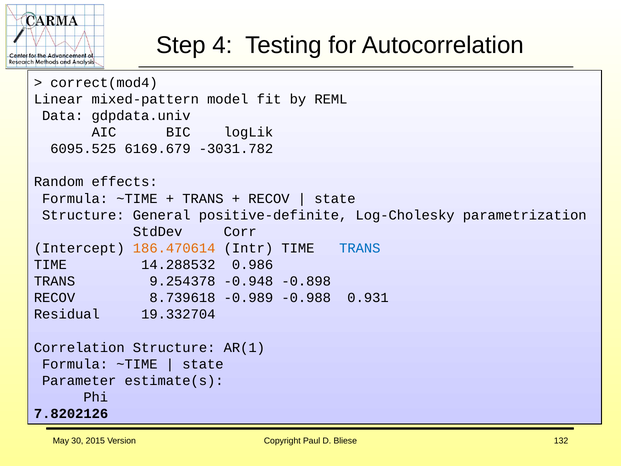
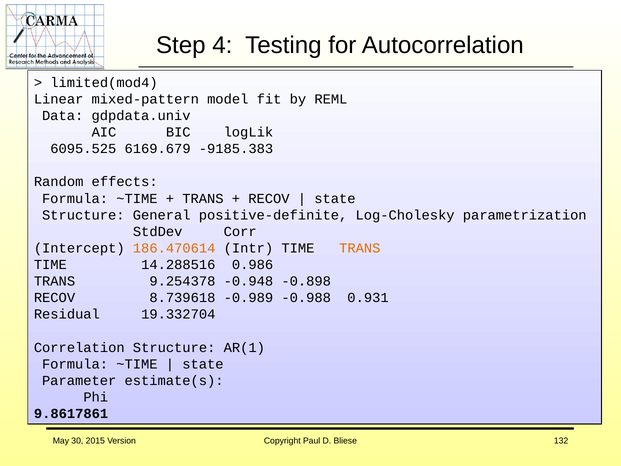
correct(mod4: correct(mod4 -> limited(mod4
-3031.782: -3031.782 -> -9185.383
TRANS at (360, 248) colour: blue -> orange
14.288532: 14.288532 -> 14.288516
7.8202126: 7.8202126 -> 9.8617861
